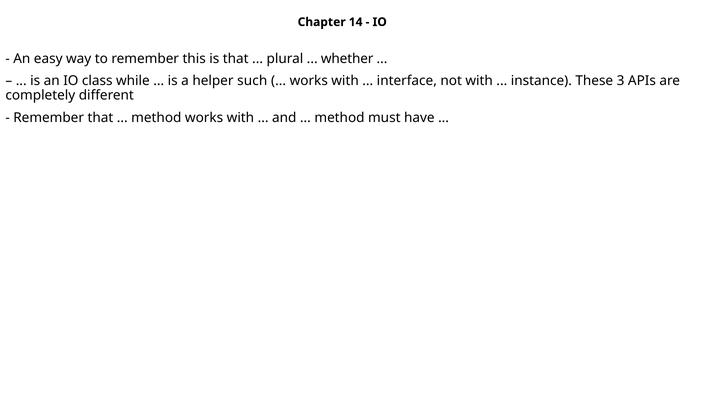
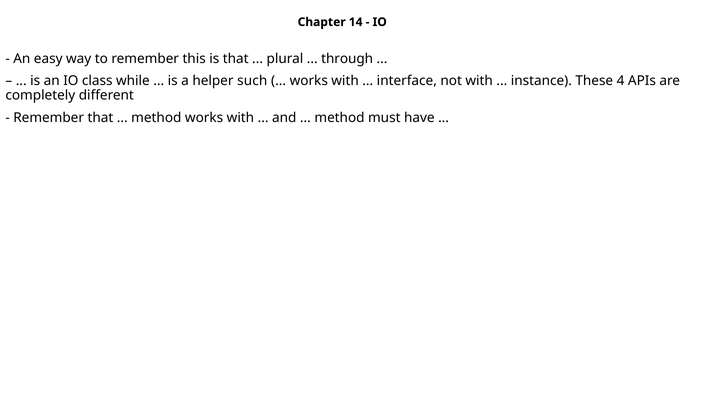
whether: whether -> through
3: 3 -> 4
